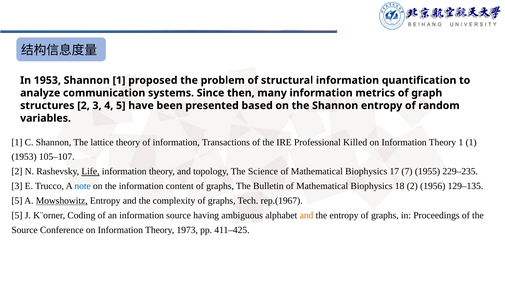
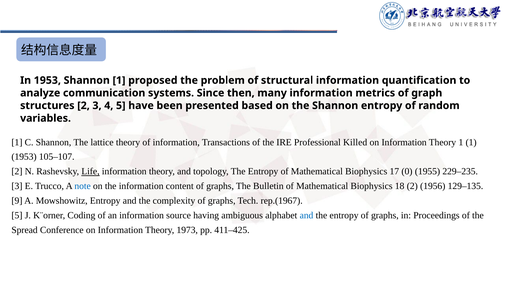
topology The Science: Science -> Entropy
7: 7 -> 0
5 at (17, 201): 5 -> 9
Mowshowitz underline: present -> none
and at (306, 215) colour: orange -> blue
Source at (25, 230): Source -> Spread
